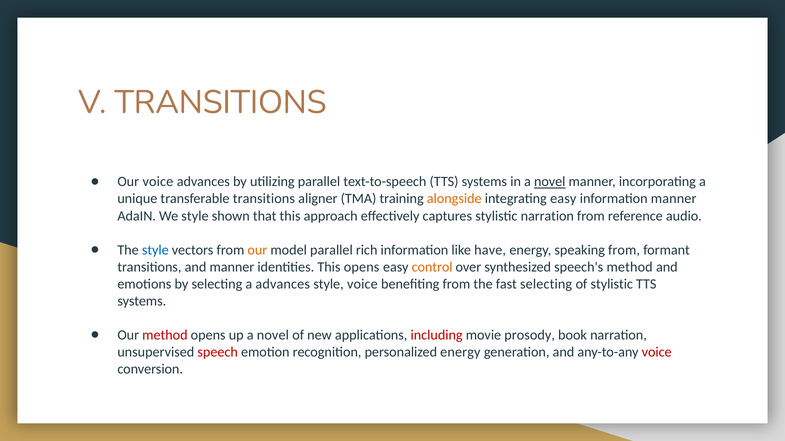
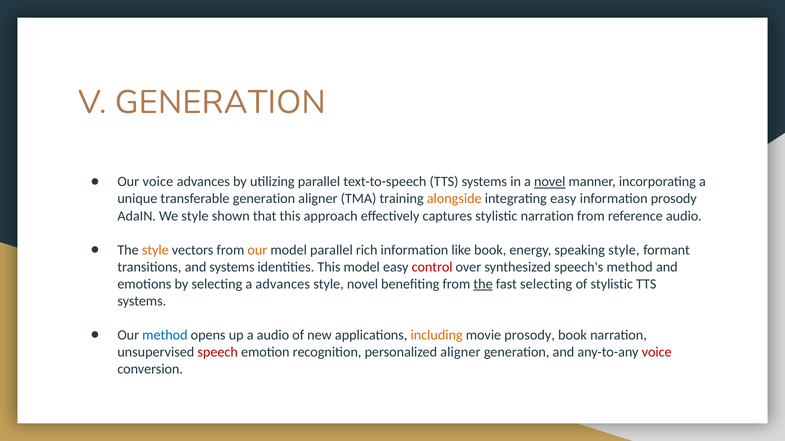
V TRANSITIONS: TRANSITIONS -> GENERATION
transferable transitions: transitions -> generation
information manner: manner -> prosody
style at (155, 250) colour: blue -> orange
like have: have -> book
speaking from: from -> style
and manner: manner -> systems
This opens: opens -> model
control colour: orange -> red
style voice: voice -> novel
the at (483, 284) underline: none -> present
method at (165, 335) colour: red -> blue
up a novel: novel -> audio
including colour: red -> orange
personalized energy: energy -> aligner
